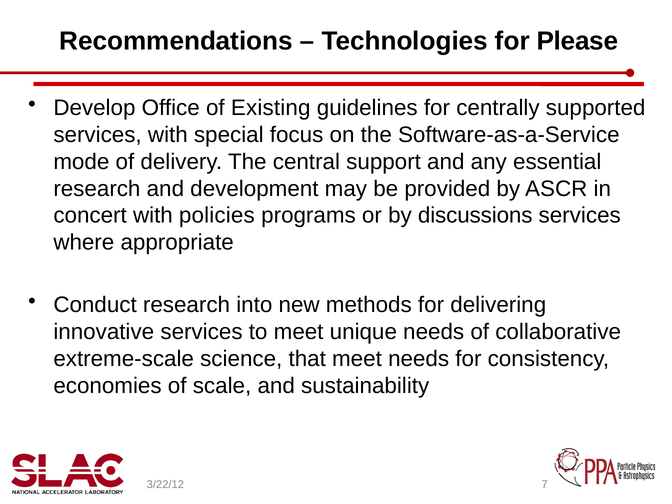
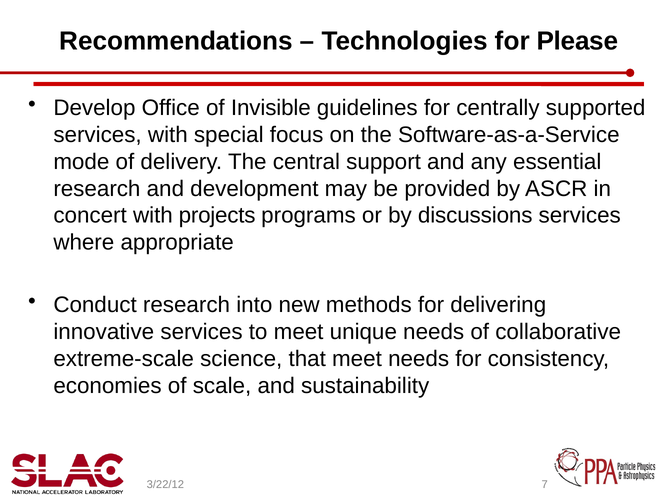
Existing: Existing -> Invisible
policies: policies -> projects
